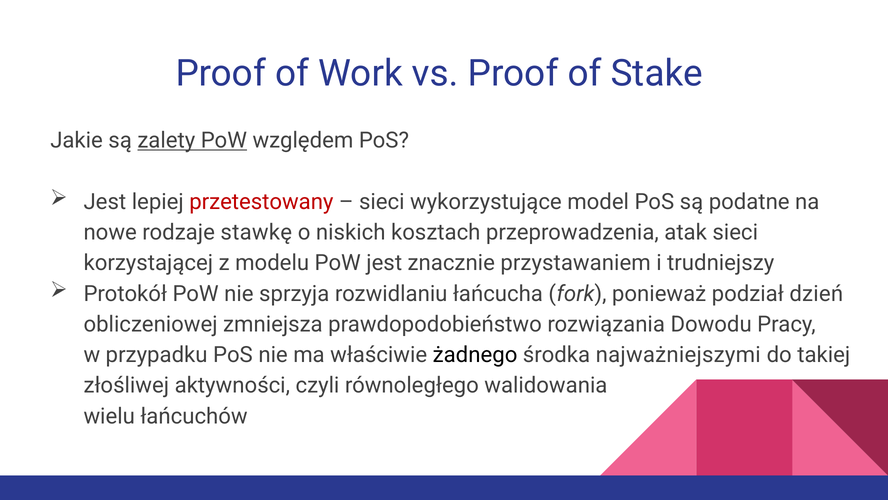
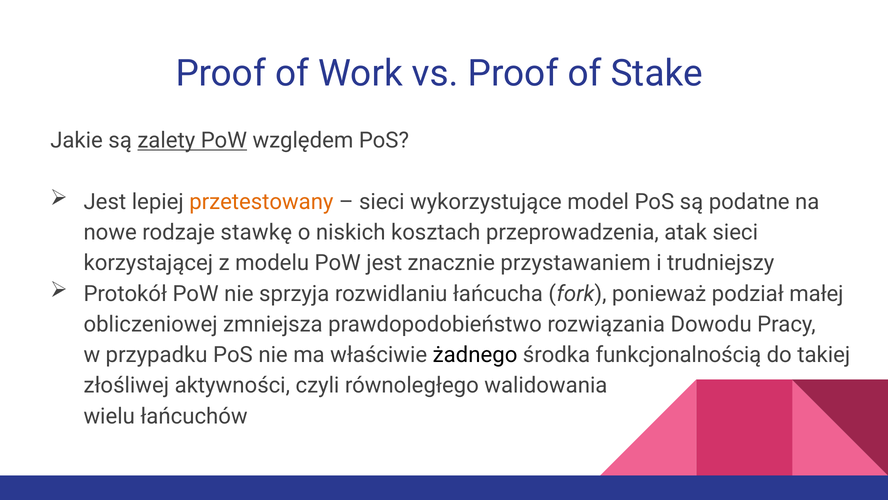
przetestowany colour: red -> orange
dzień: dzień -> małej
najważniejszymi: najważniejszymi -> funkcjonalnością
